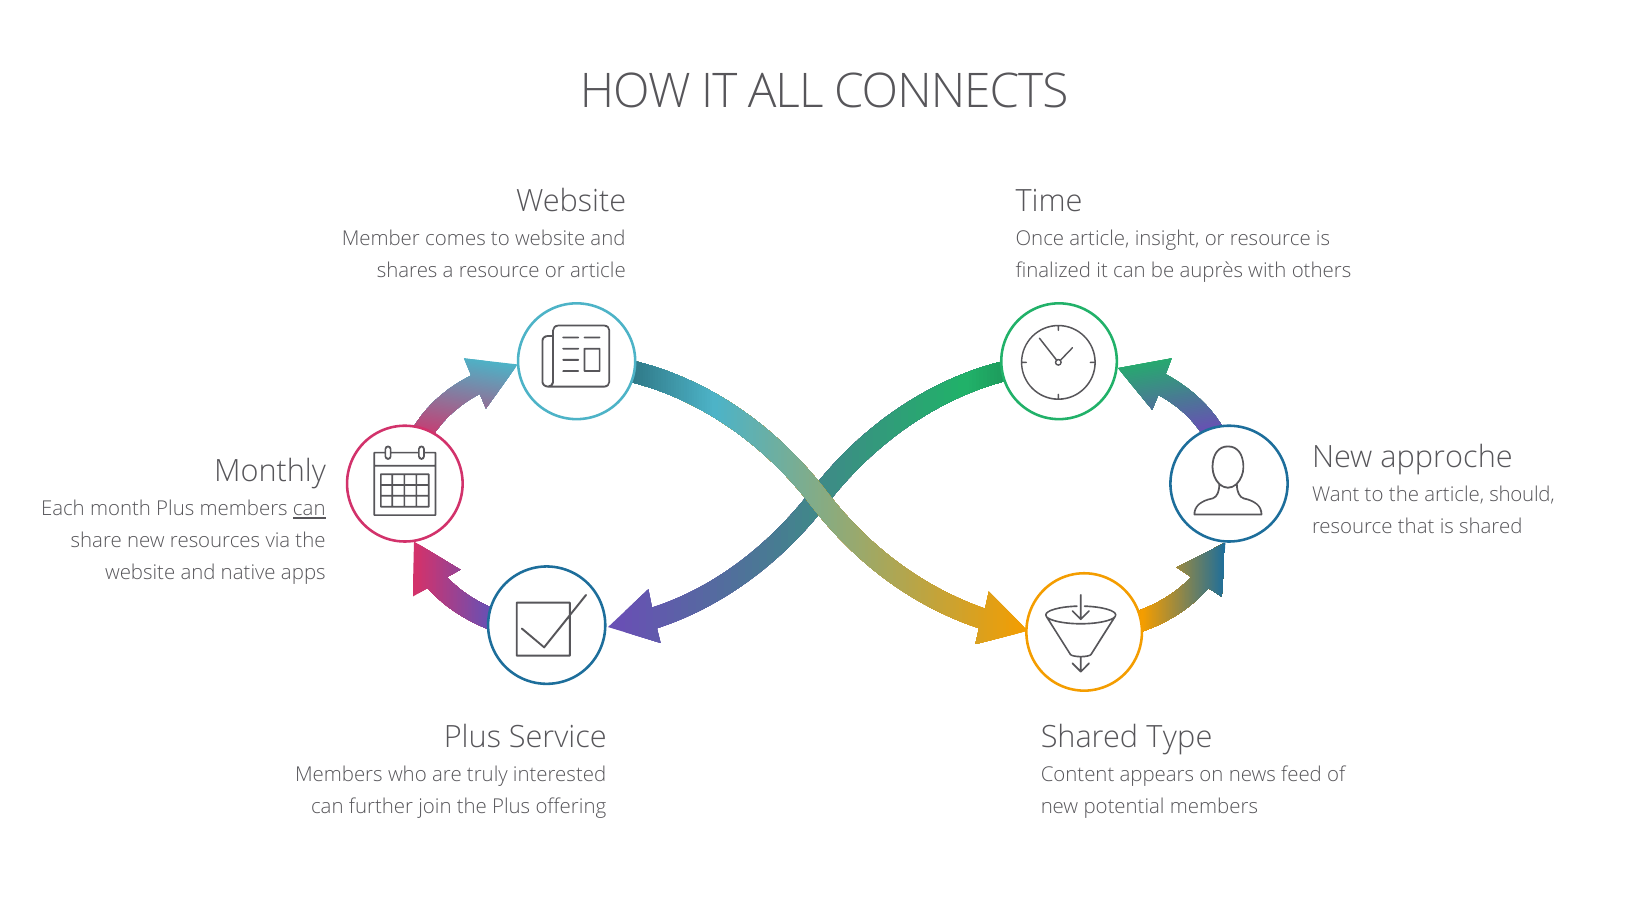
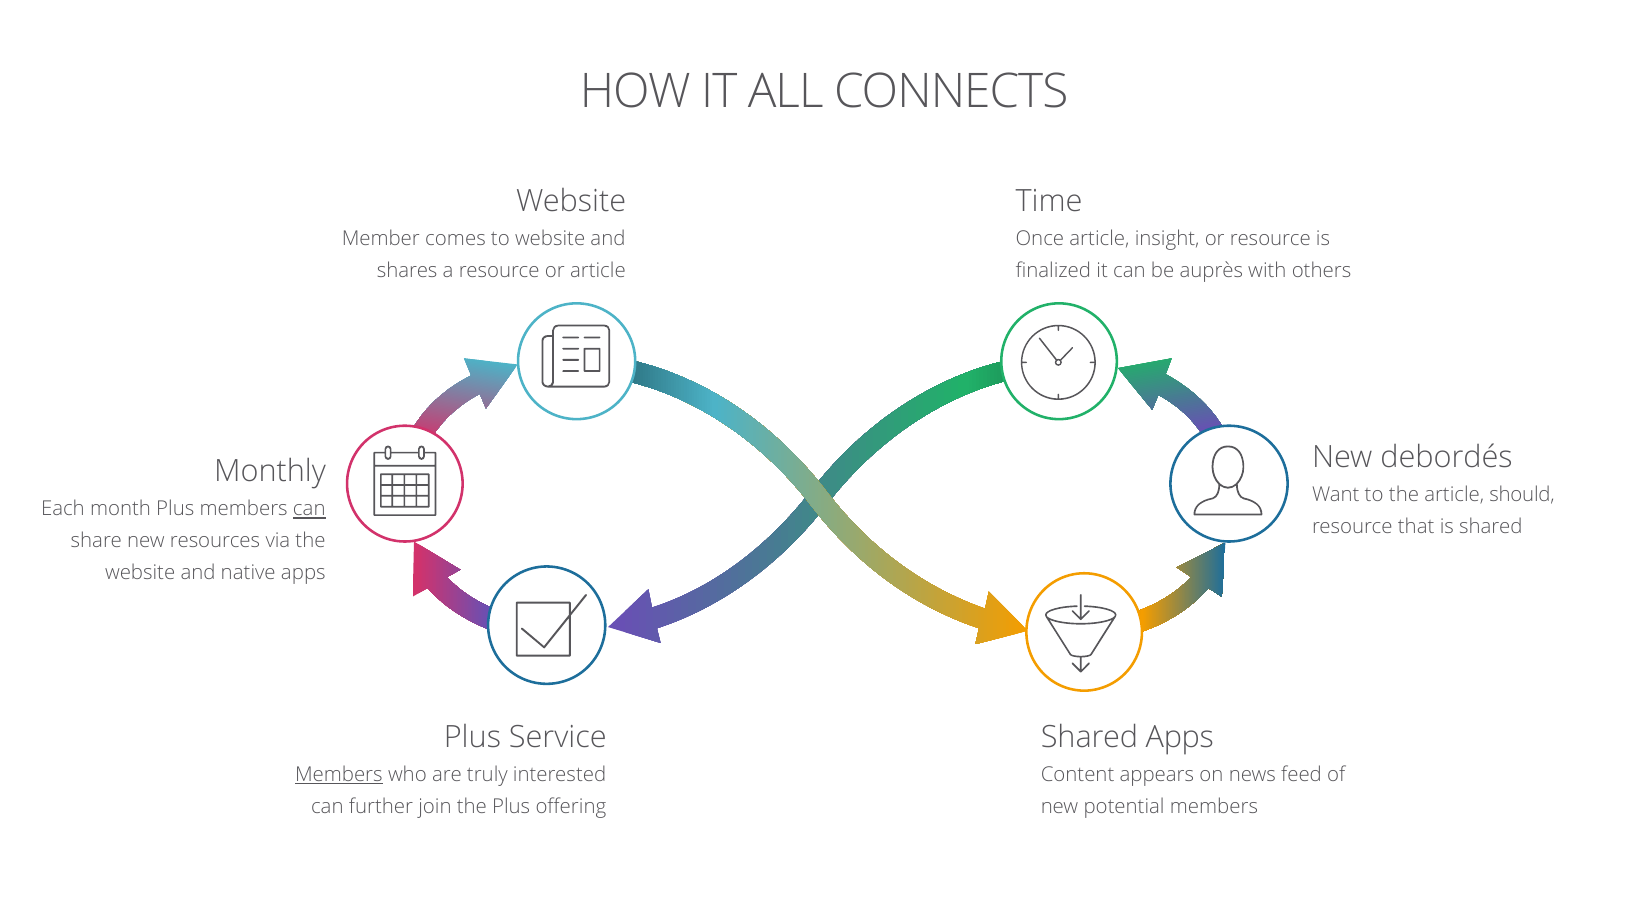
approche: approche -> debordés
Shared Type: Type -> Apps
Members at (339, 775) underline: none -> present
